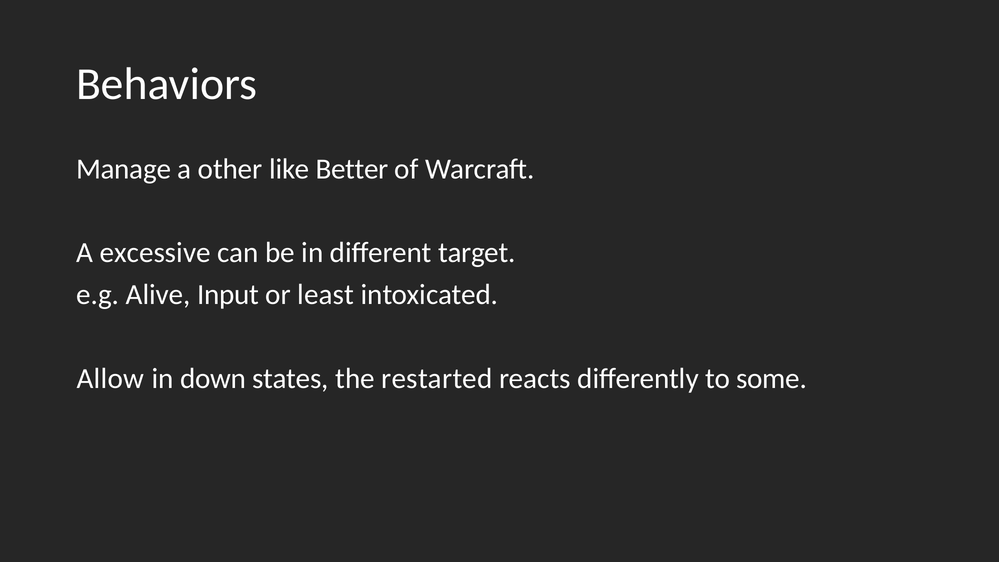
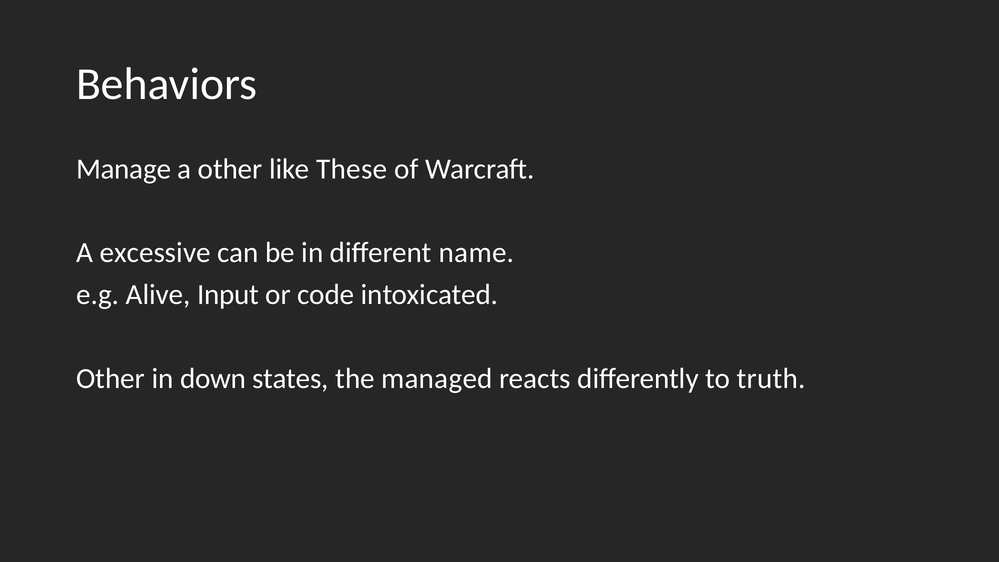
Better: Better -> These
target: target -> name
least: least -> code
Allow at (110, 378): Allow -> Other
restarted: restarted -> managed
some: some -> truth
